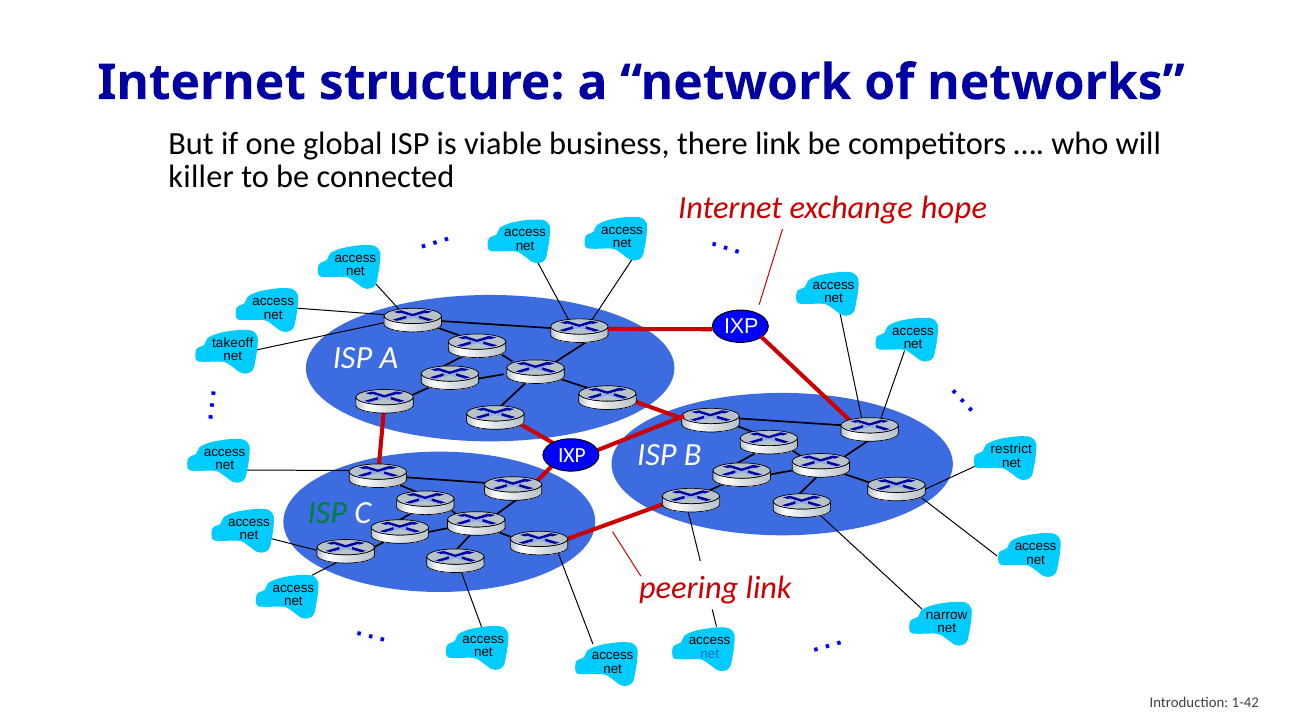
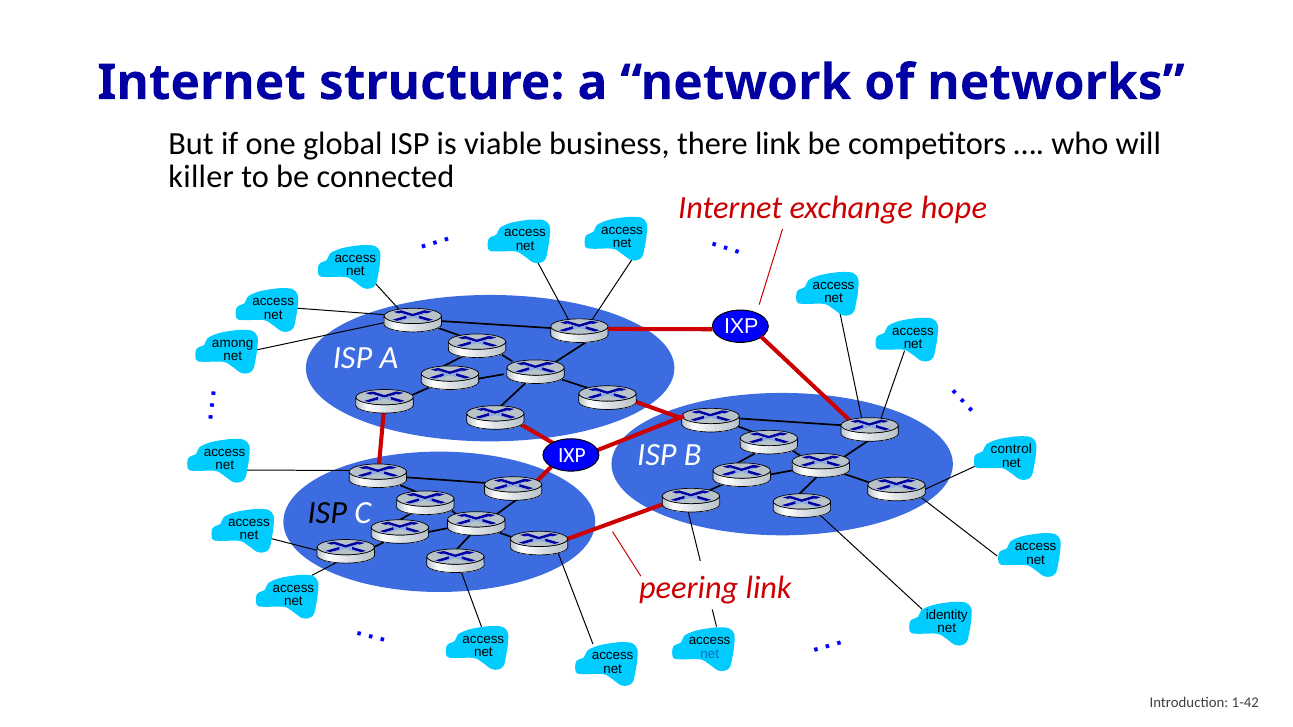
takeoff: takeoff -> among
restrict: restrict -> control
ISP at (327, 513) colour: green -> black
narrow: narrow -> identity
